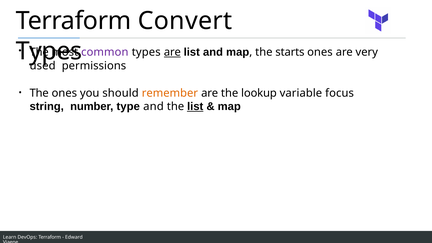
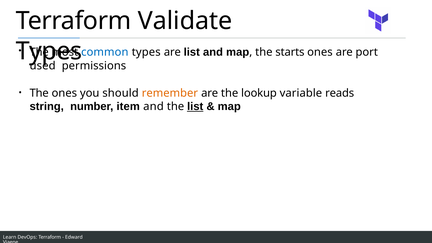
Convert: Convert -> Validate
common colour: purple -> blue
are at (172, 52) underline: present -> none
very: very -> port
focus: focus -> reads
type: type -> item
